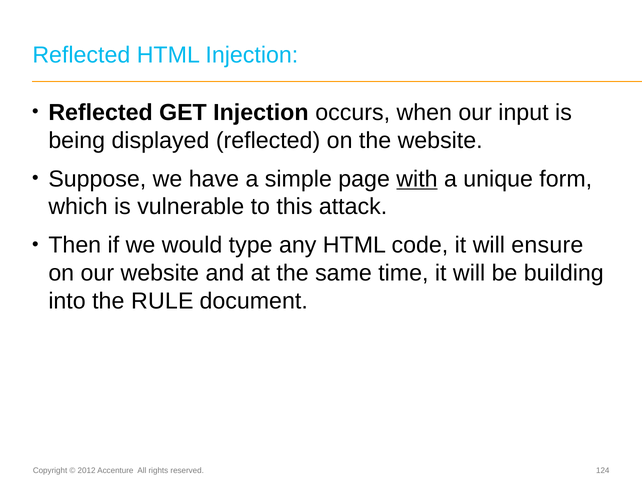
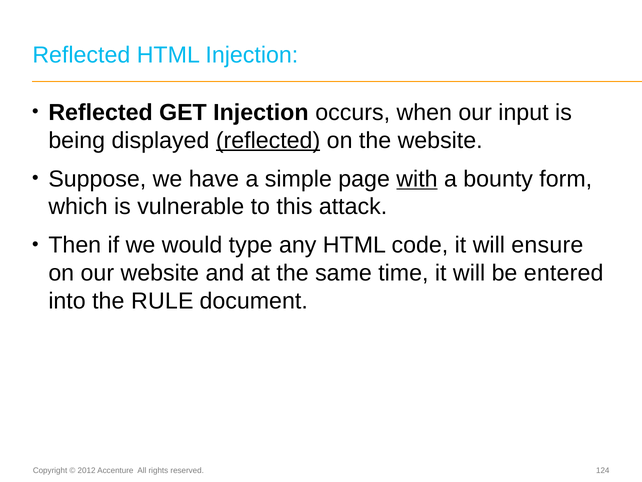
reflected at (268, 140) underline: none -> present
unique: unique -> bounty
building: building -> entered
